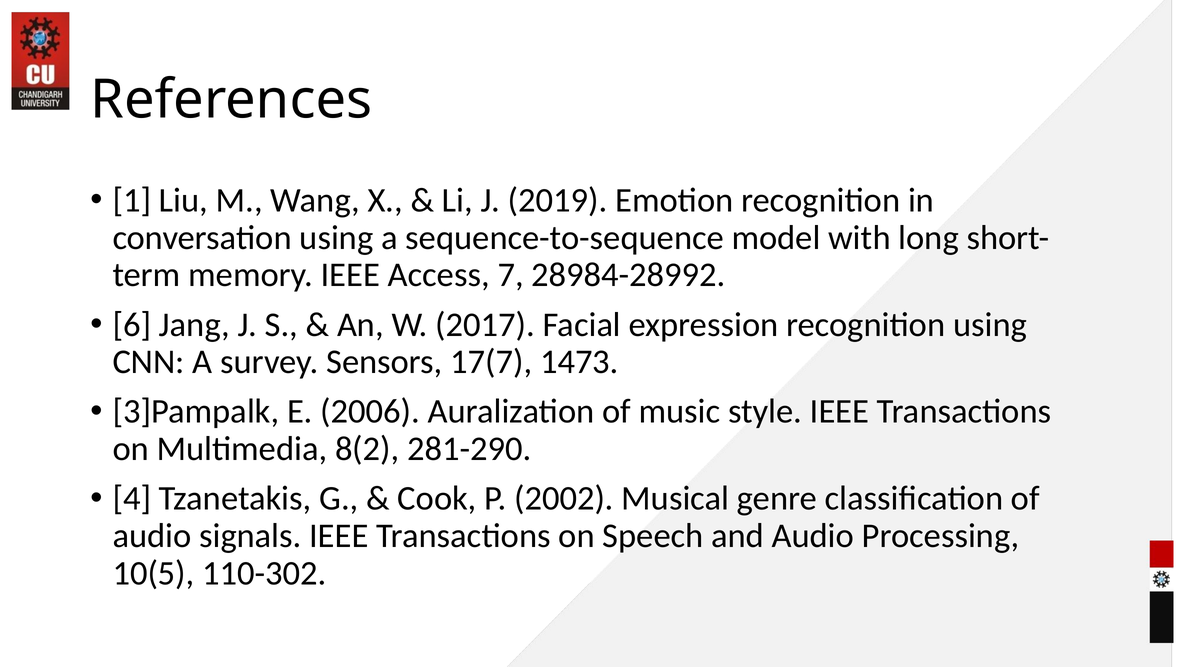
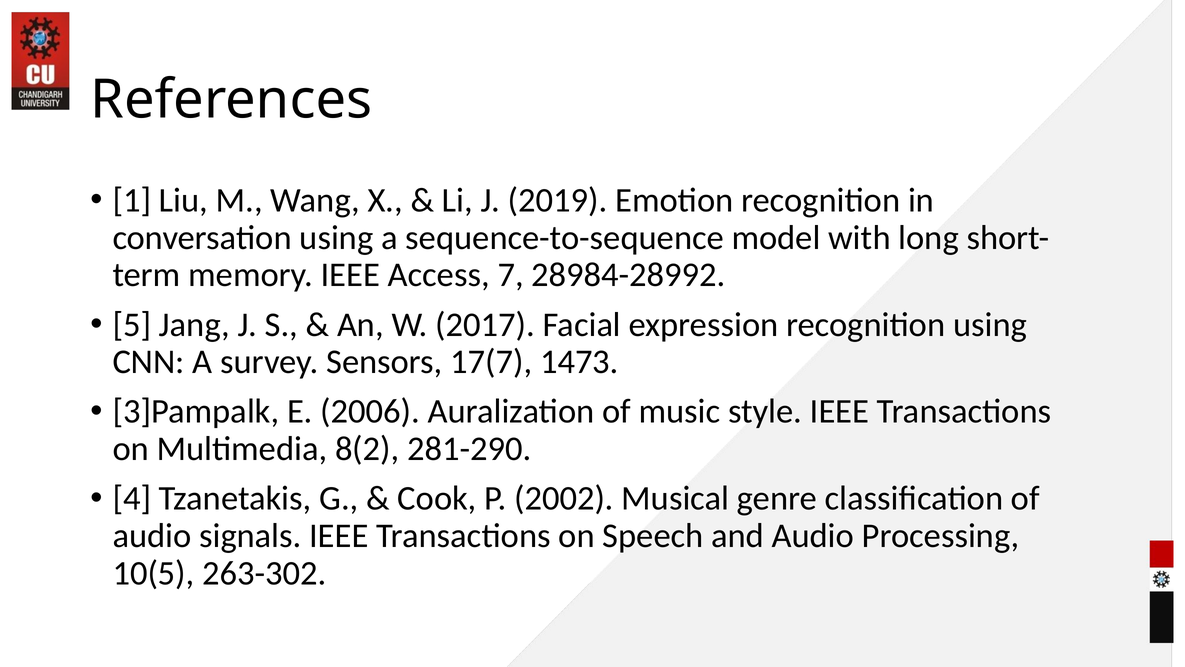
6: 6 -> 5
110-302: 110-302 -> 263-302
